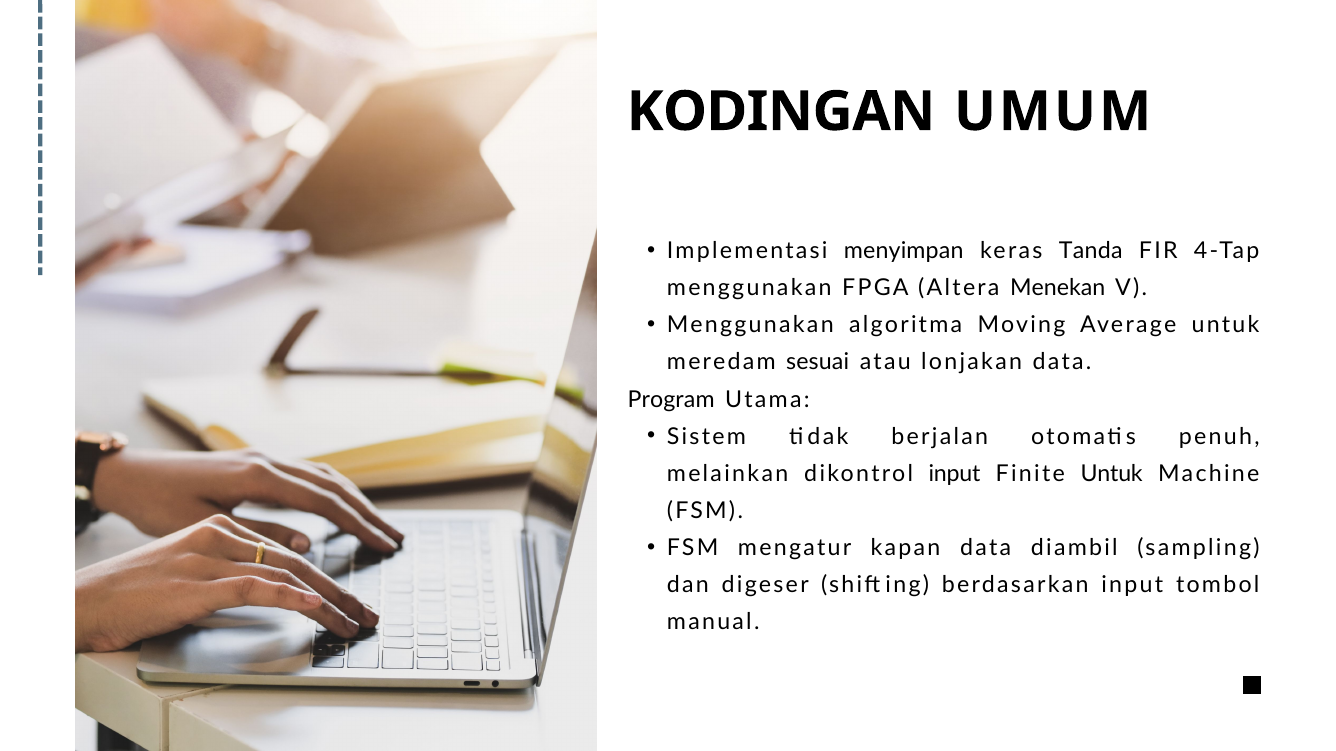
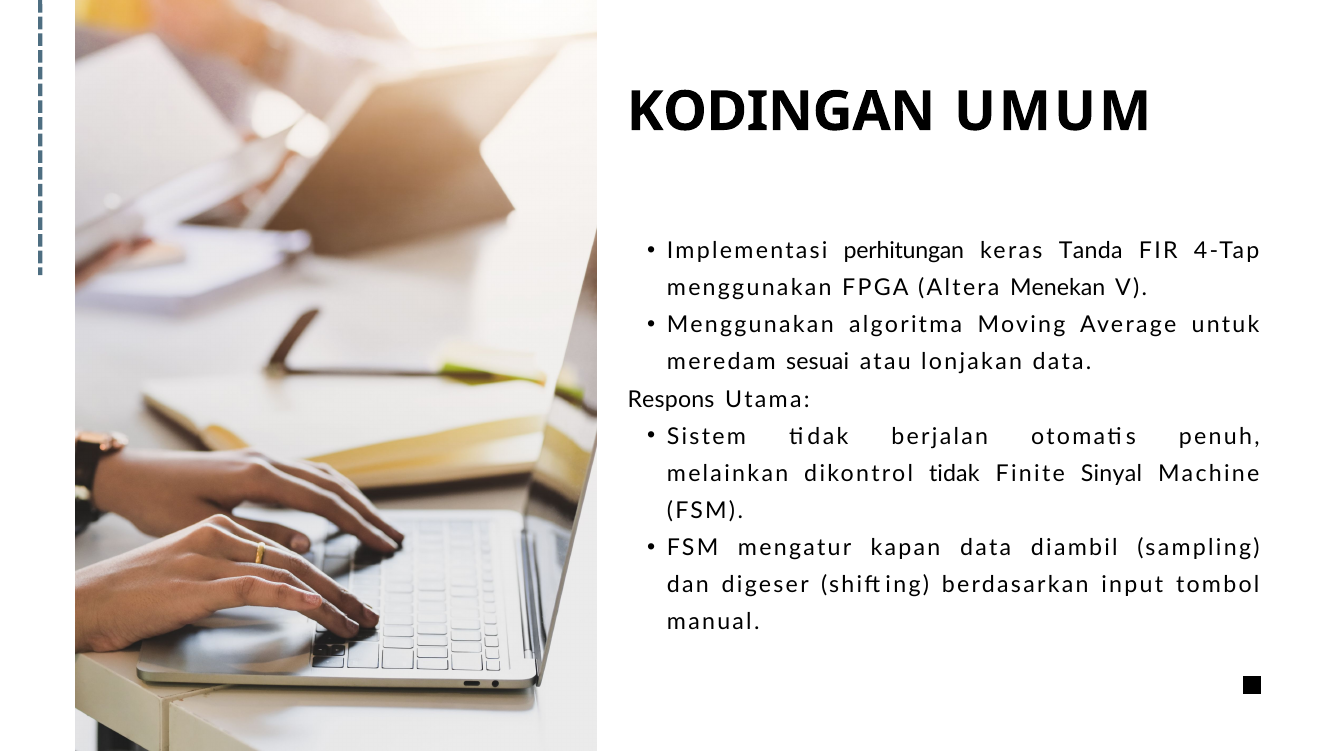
menyimpan: menyimpan -> perhitungan
Program: Program -> Respons
dikontrol input: input -> tidak
Finite Untuk: Untuk -> Sinyal
